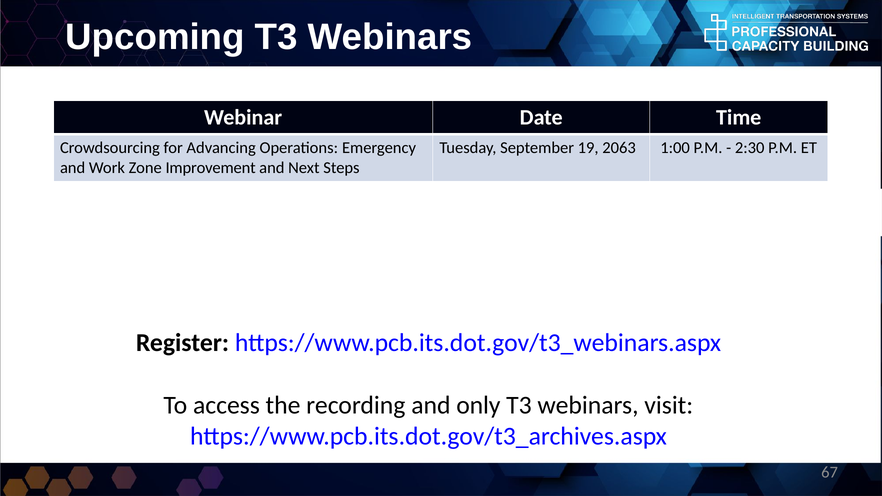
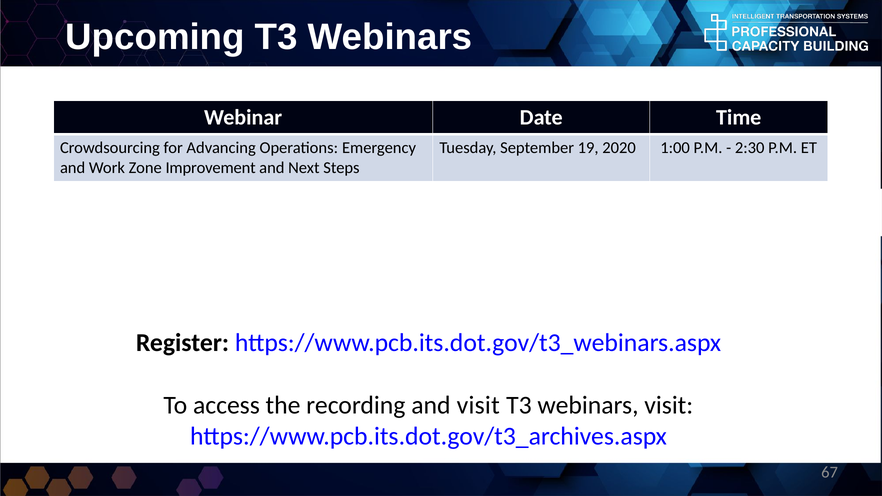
2063: 2063 -> 2020
and only: only -> visit
